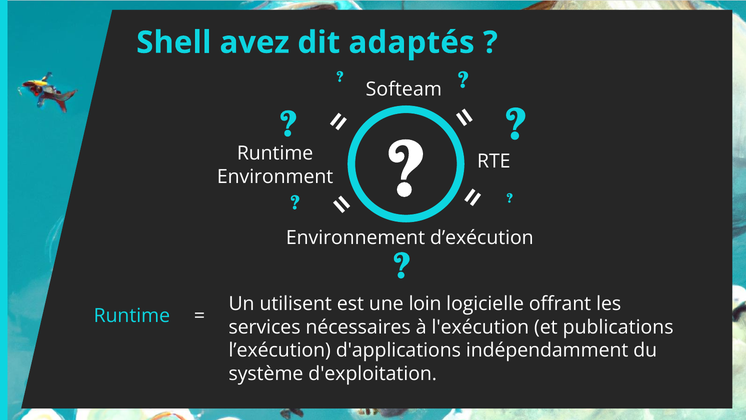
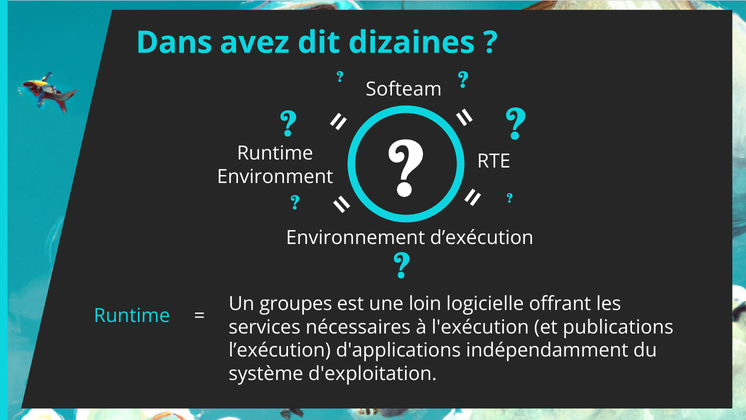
Shell: Shell -> Dans
adaptés: adaptés -> dizaines
utilisent: utilisent -> groupes
